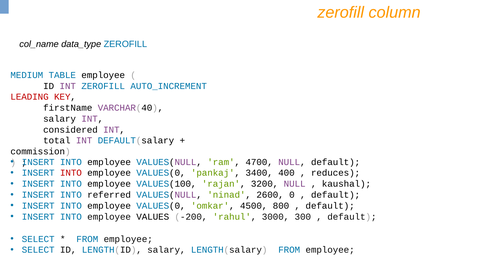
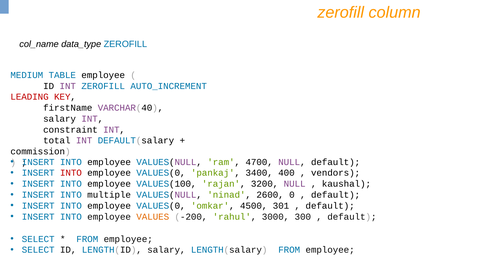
considered: considered -> constraint
reduces: reduces -> vendors
referred: referred -> multiple
800: 800 -> 301
VALUES colour: black -> orange
